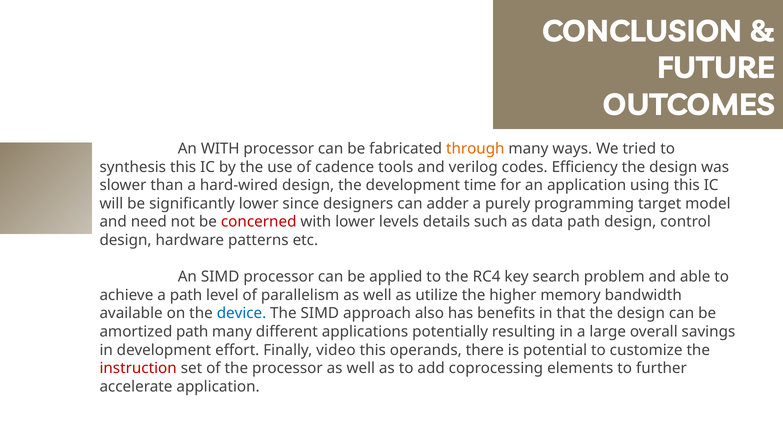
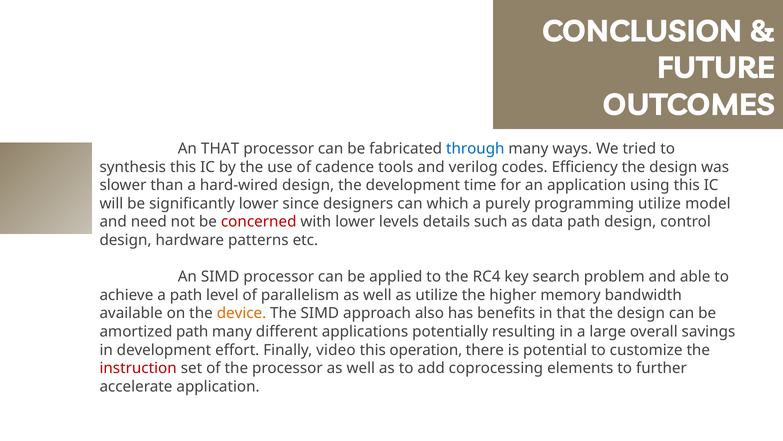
An WITH: WITH -> THAT
through colour: orange -> blue
adder: adder -> which
programming target: target -> utilize
device colour: blue -> orange
operands: operands -> operation
